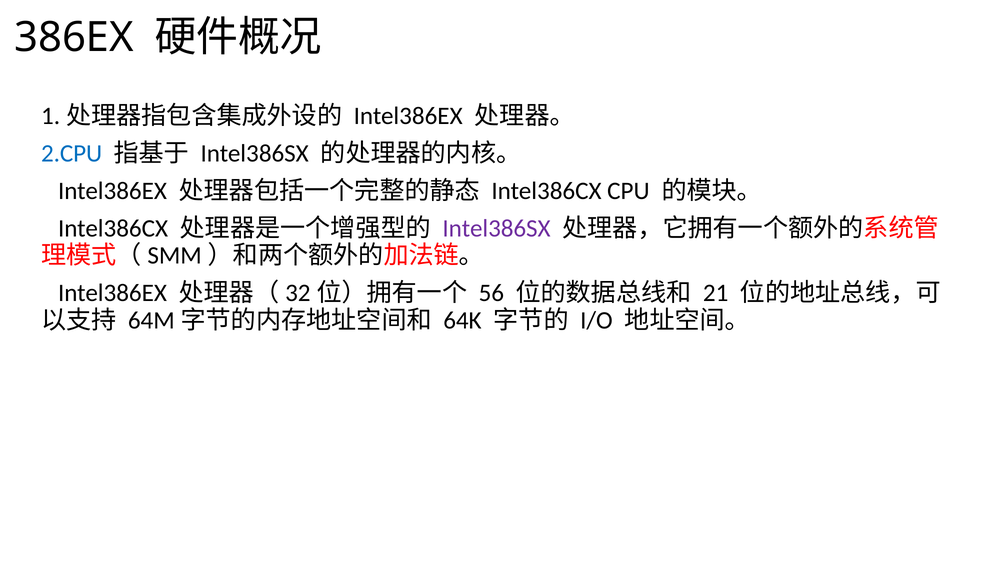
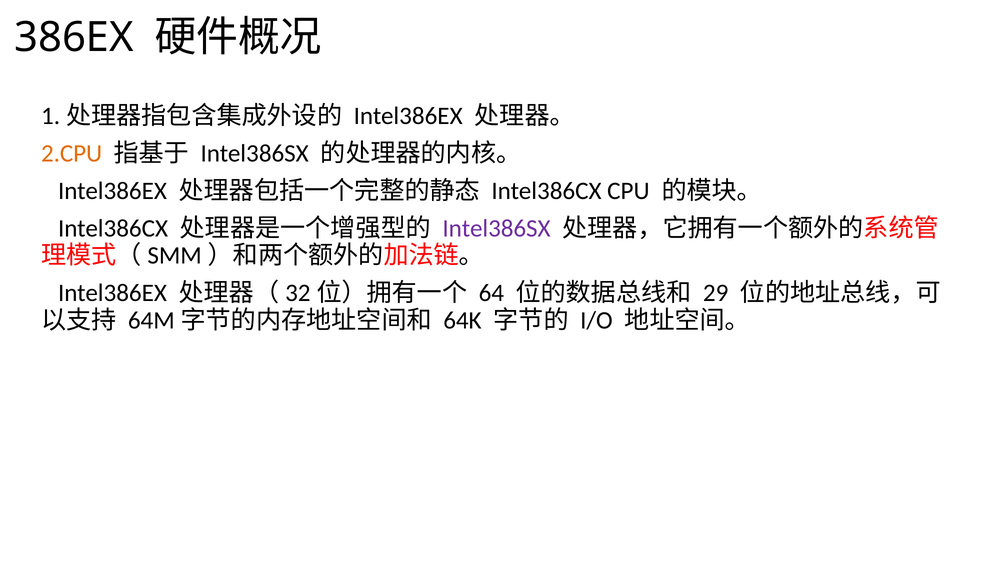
2.CPU colour: blue -> orange
56: 56 -> 64
21: 21 -> 29
